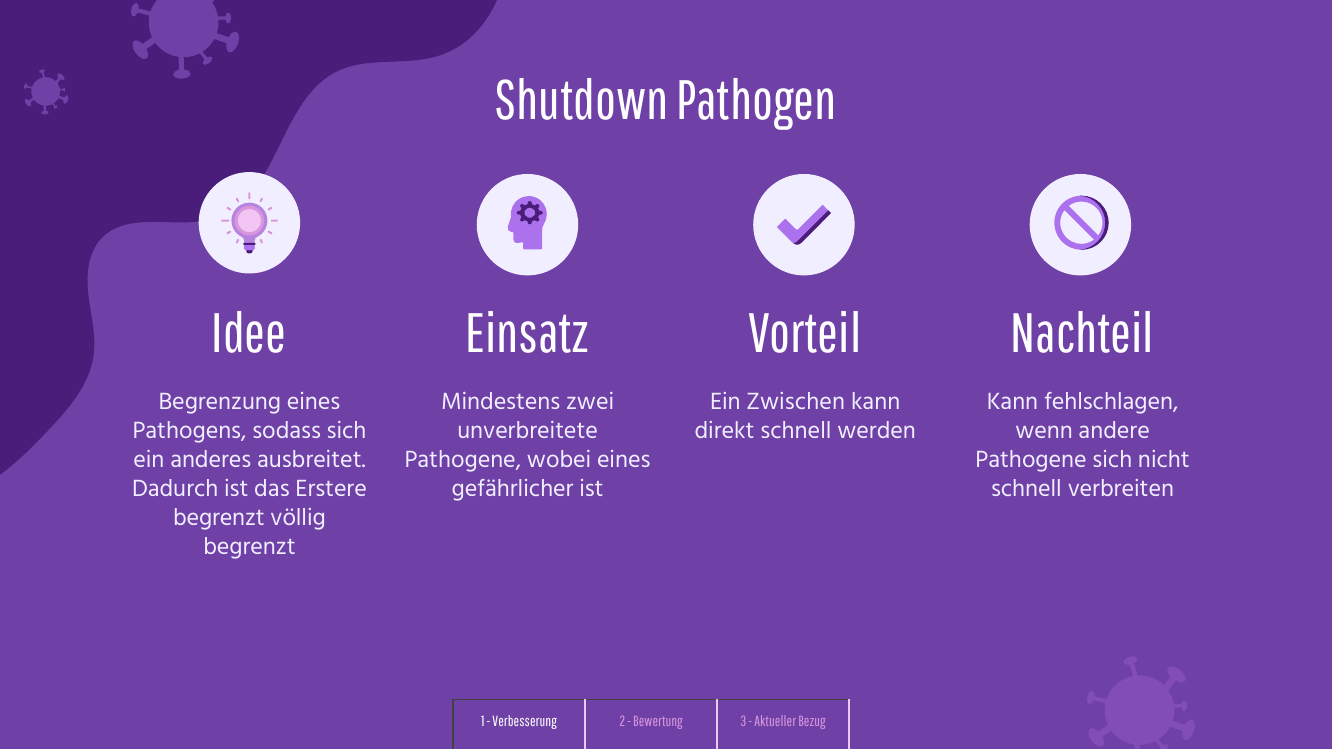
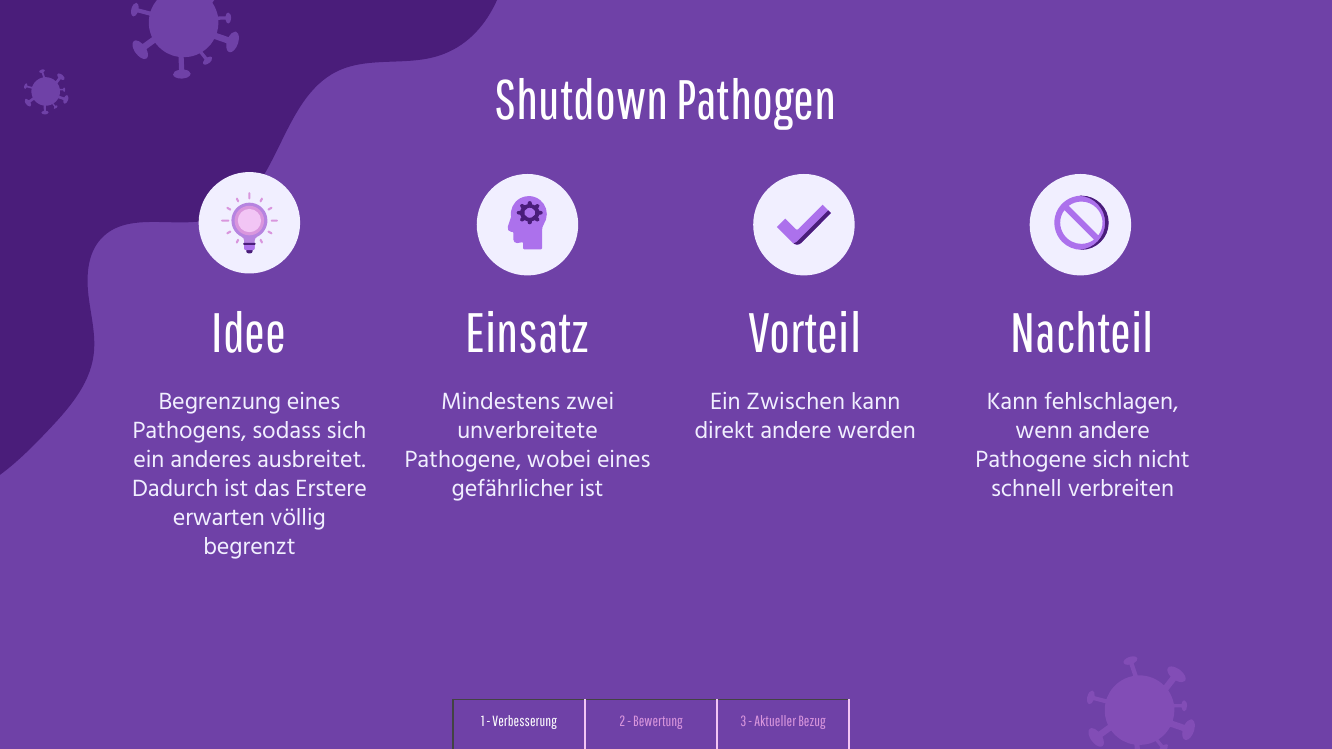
direkt schnell: schnell -> andere
begrenzt at (219, 518): begrenzt -> erwarten
